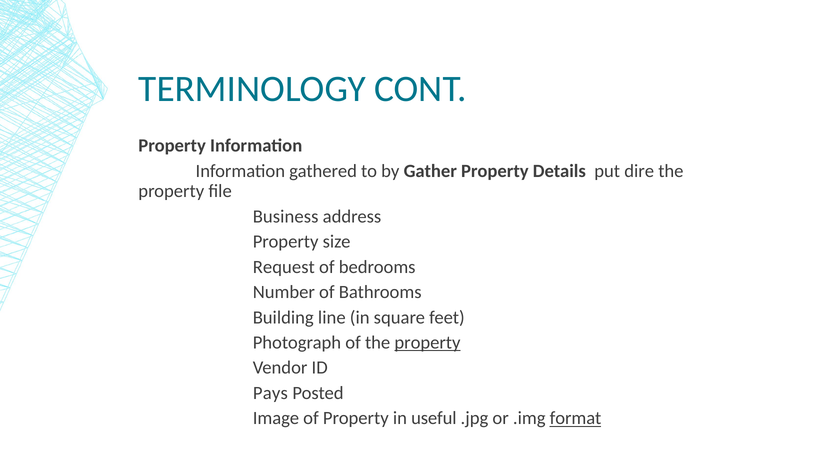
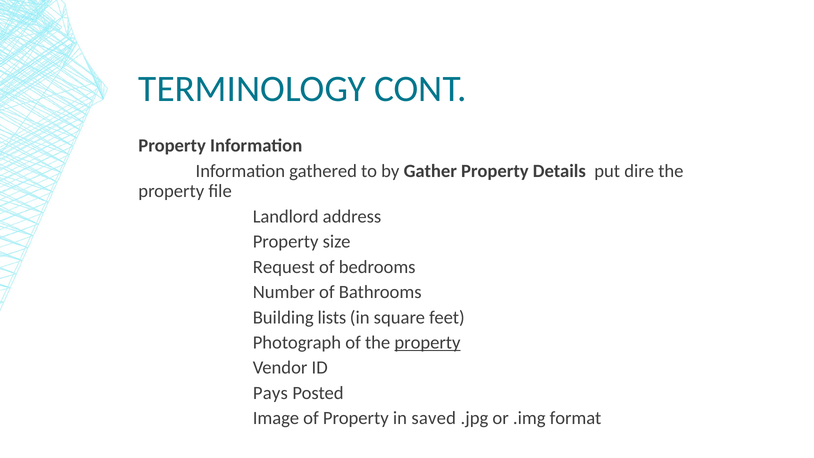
Business: Business -> Landlord
line: line -> lists
useful: useful -> saved
format underline: present -> none
